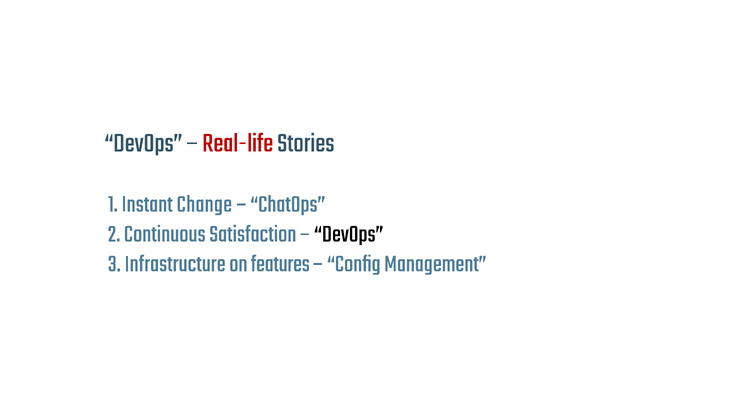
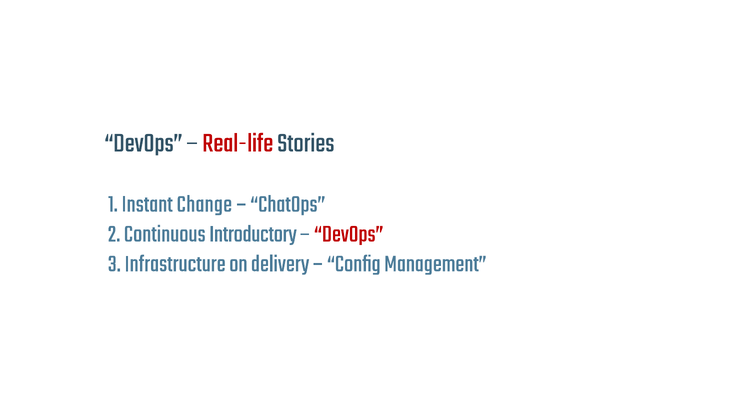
Satisfaction: Satisfaction -> Introductory
DevOps at (349, 233) colour: black -> red
features: features -> delivery
